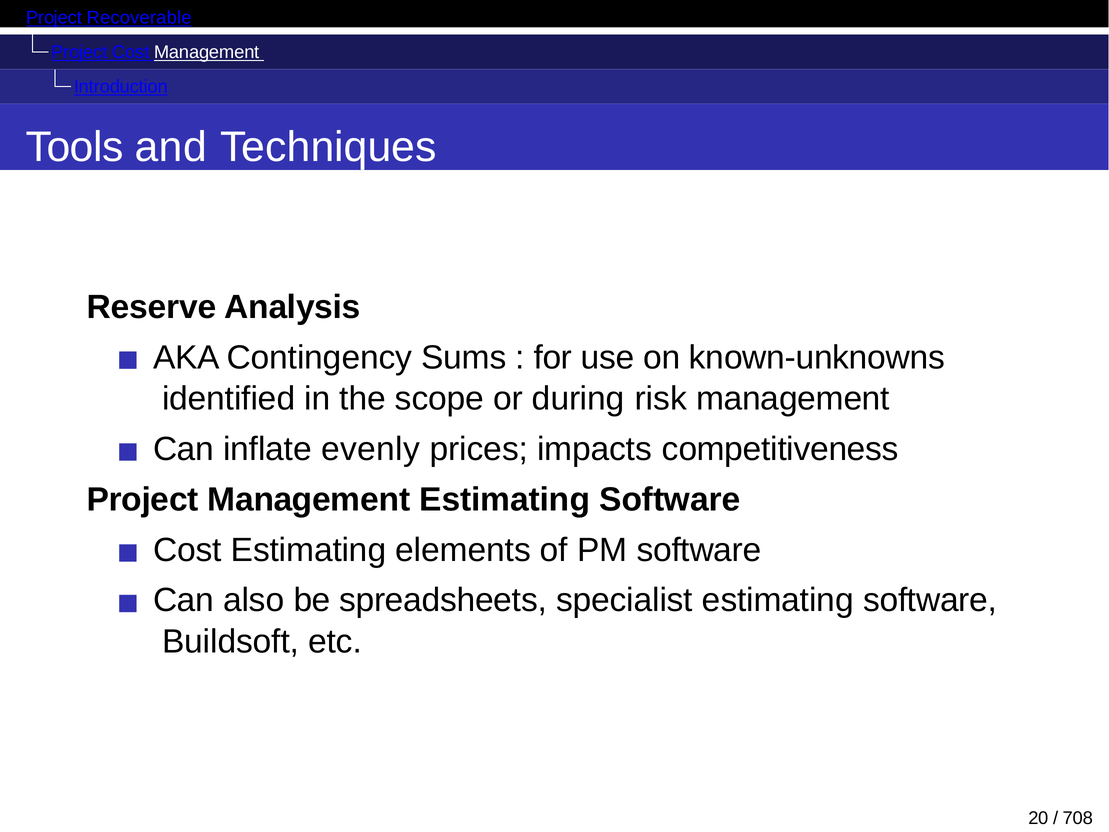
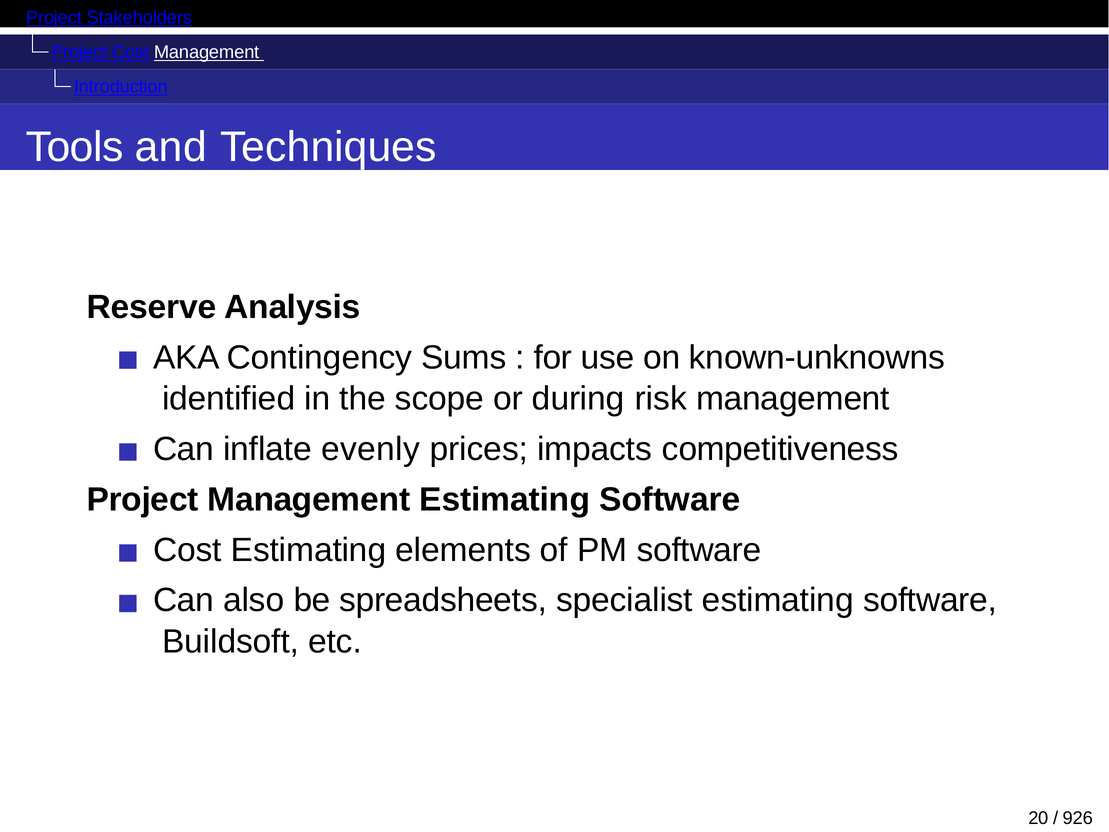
Recoverable: Recoverable -> Stakeholders
708: 708 -> 926
